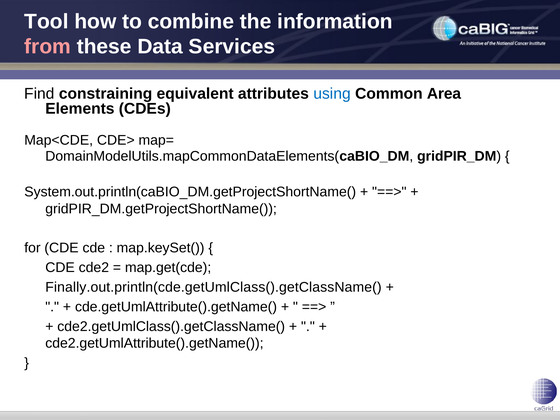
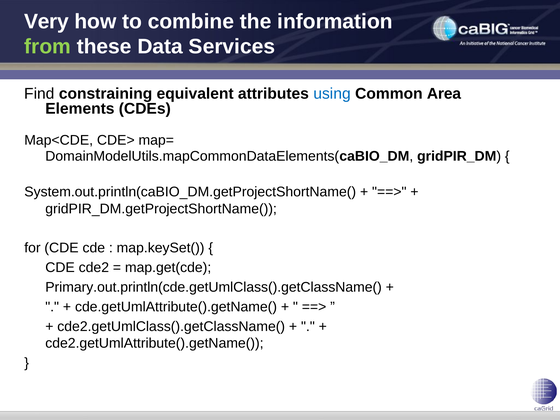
Tool: Tool -> Very
from colour: pink -> light green
Finally.out.println(cde.getUmlClass().getClassName(: Finally.out.println(cde.getUmlClass().getClassName( -> Primary.out.println(cde.getUmlClass().getClassName(
